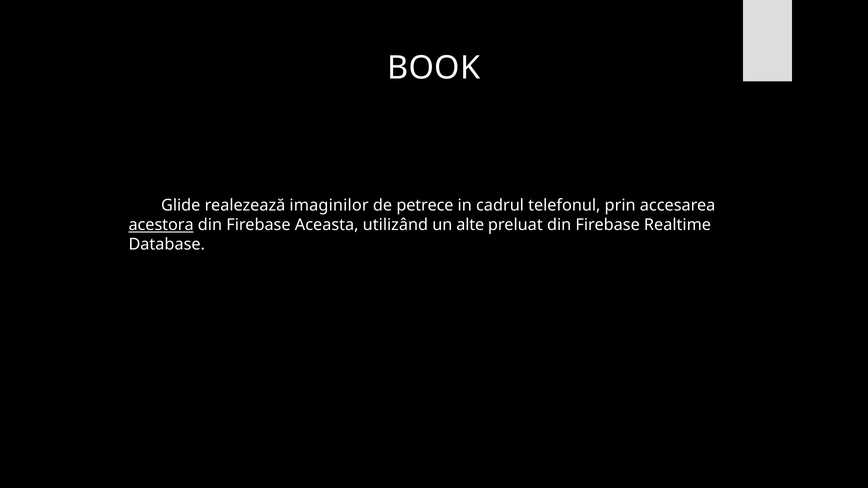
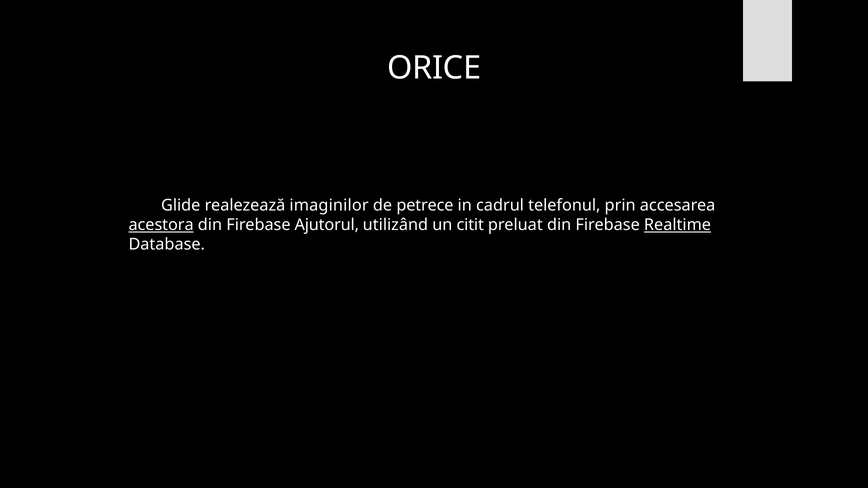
BOOK: BOOK -> ORICE
Aceasta: Aceasta -> Ajutorul
alte: alte -> citit
Realtime underline: none -> present
